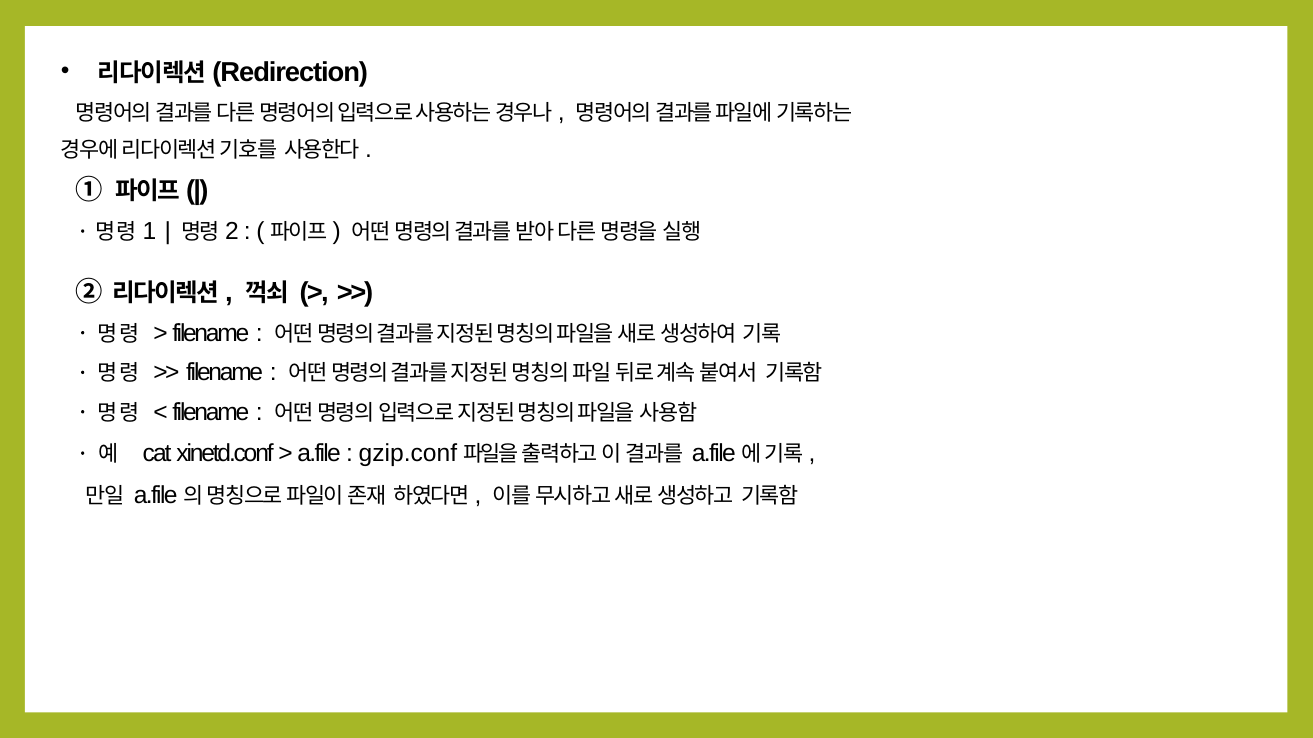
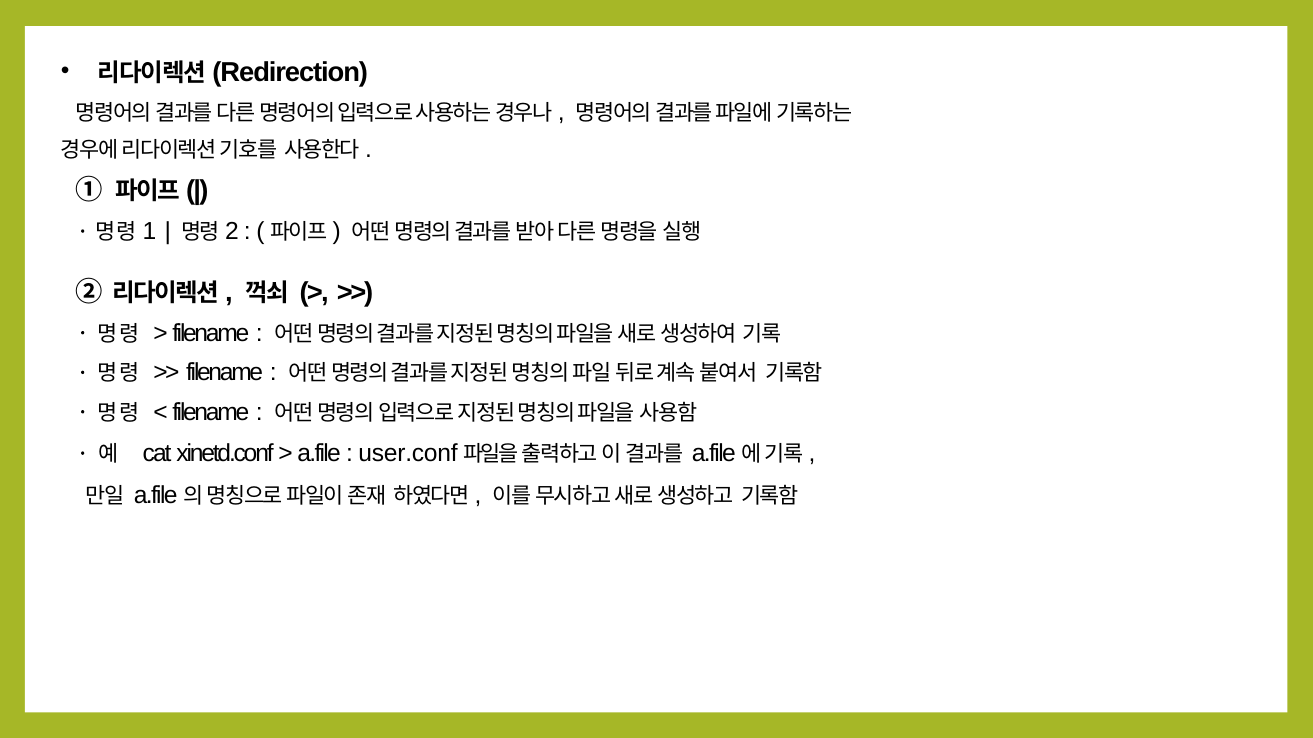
gzip.conf: gzip.conf -> user.conf
